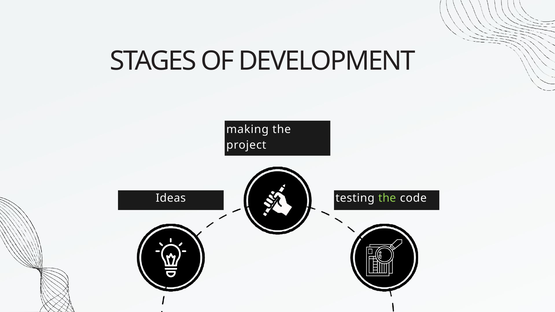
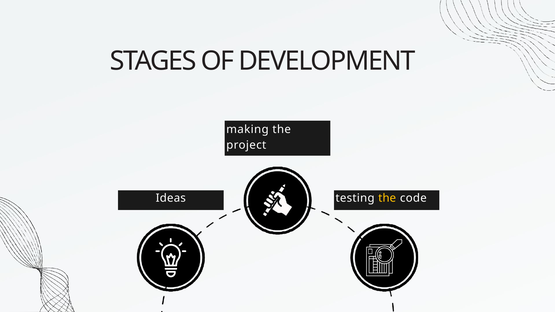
the at (387, 198) colour: light green -> yellow
